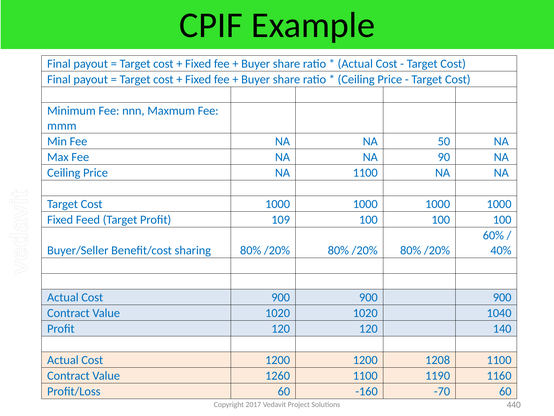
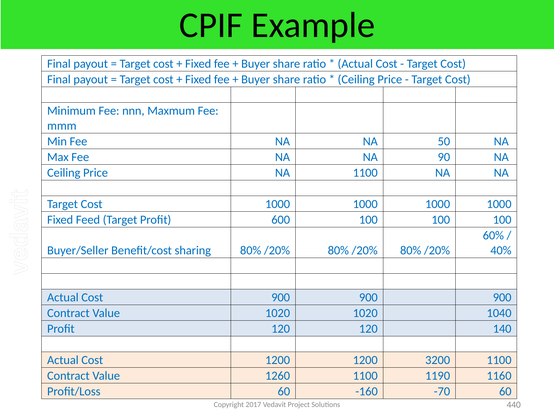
109: 109 -> 600
1208: 1208 -> 3200
